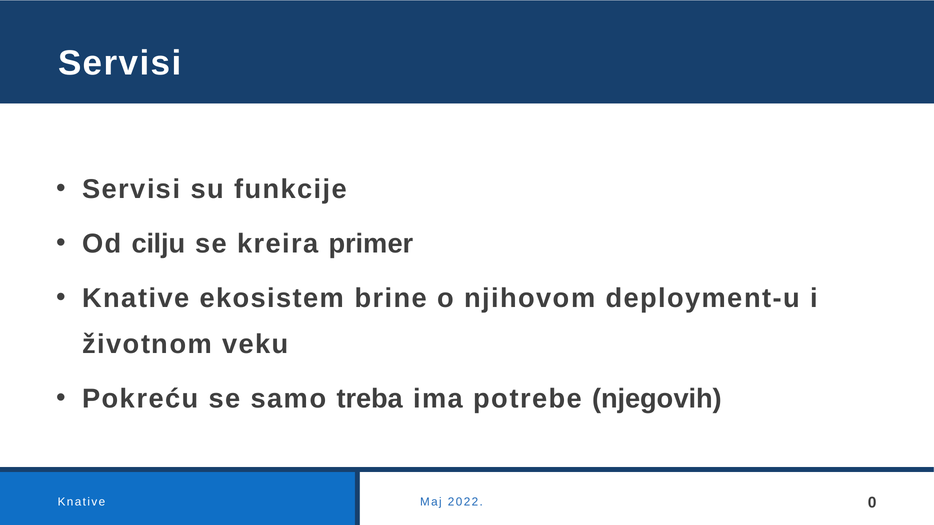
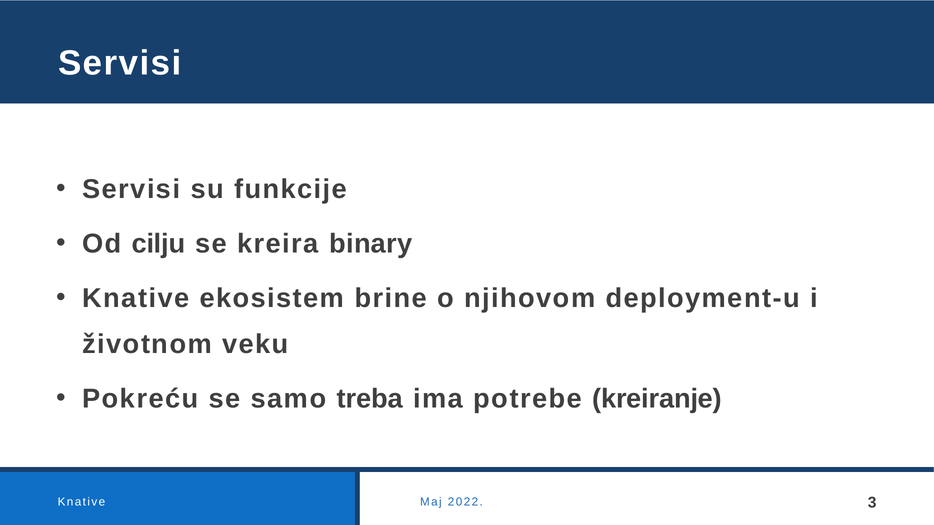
primer: primer -> binary
njegovih: njegovih -> kreiranje
0: 0 -> 3
